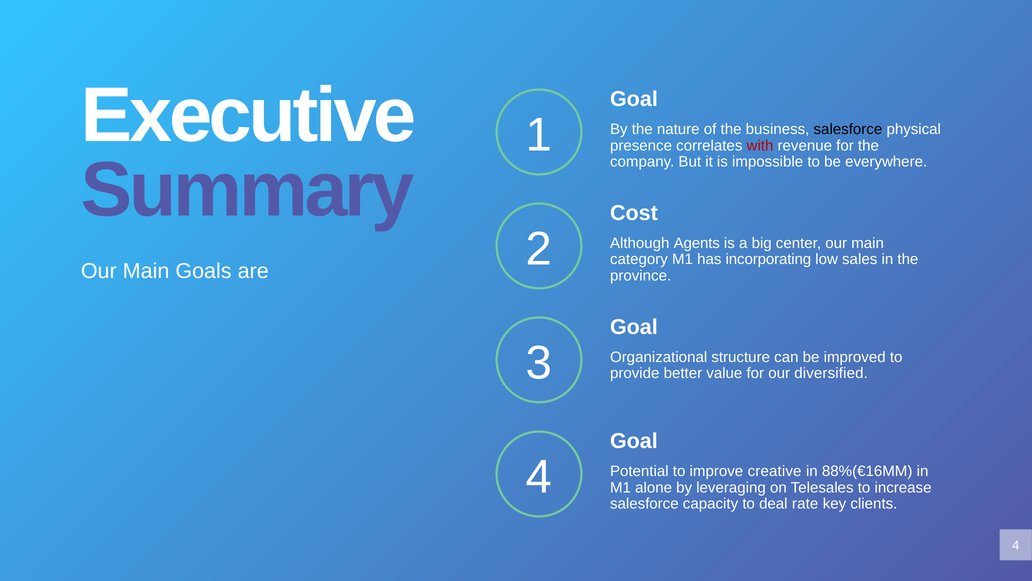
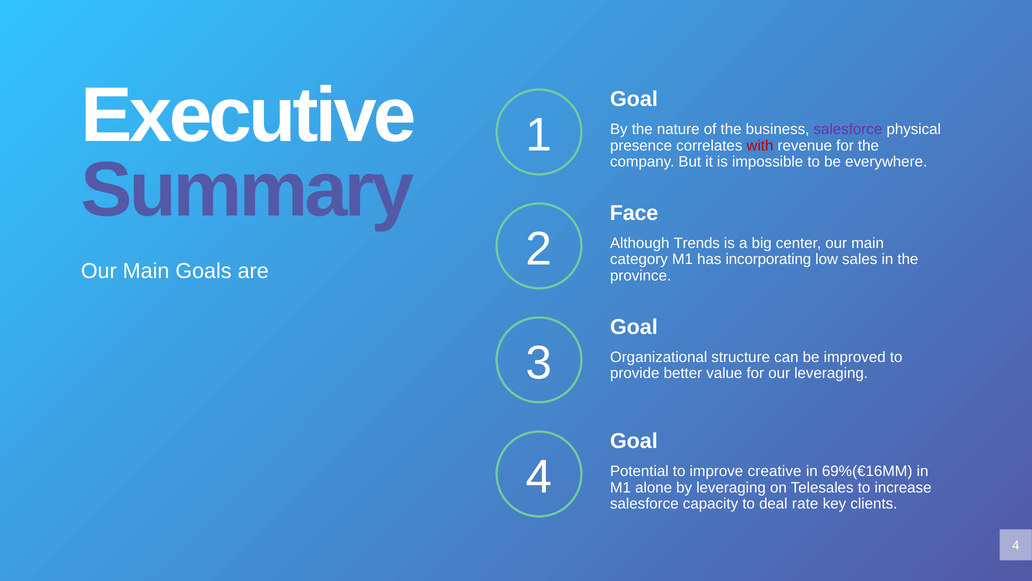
salesforce at (848, 129) colour: black -> purple
Cost: Cost -> Face
Agents: Agents -> Trends
our diversified: diversified -> leveraging
88%(€16MM: 88%(€16MM -> 69%(€16MM
